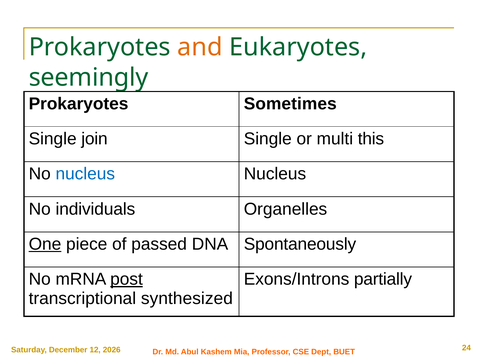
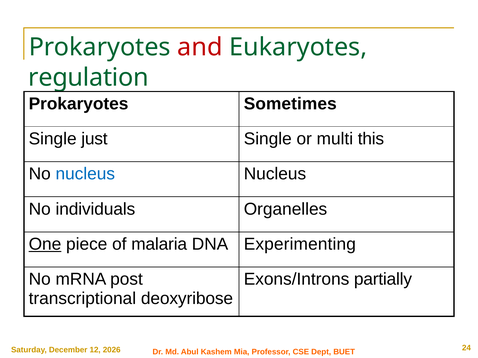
and colour: orange -> red
seemingly: seemingly -> regulation
join: join -> just
passed: passed -> malaria
Spontaneously: Spontaneously -> Experimenting
post underline: present -> none
synthesized: synthesized -> deoxyribose
